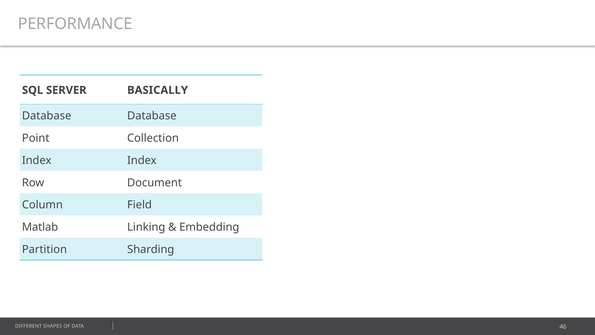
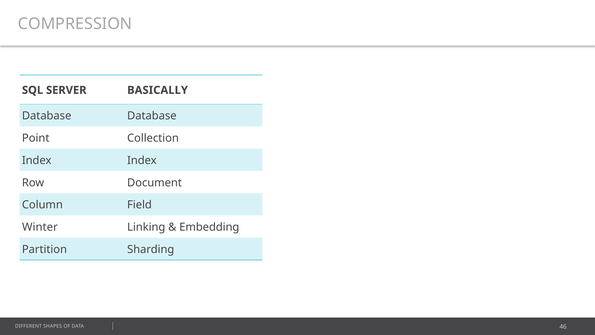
PERFORMANCE: PERFORMANCE -> COMPRESSION
Matlab: Matlab -> Winter
